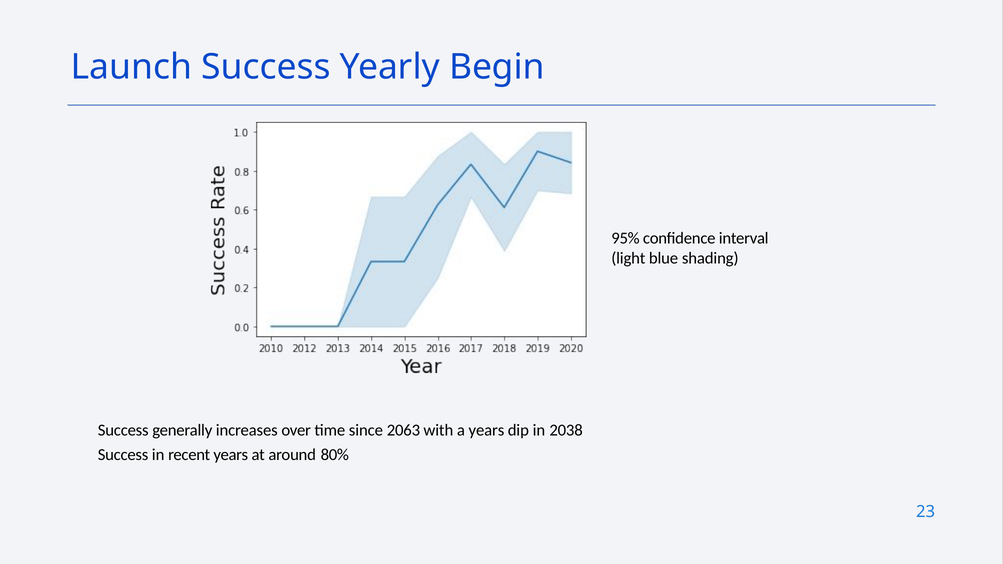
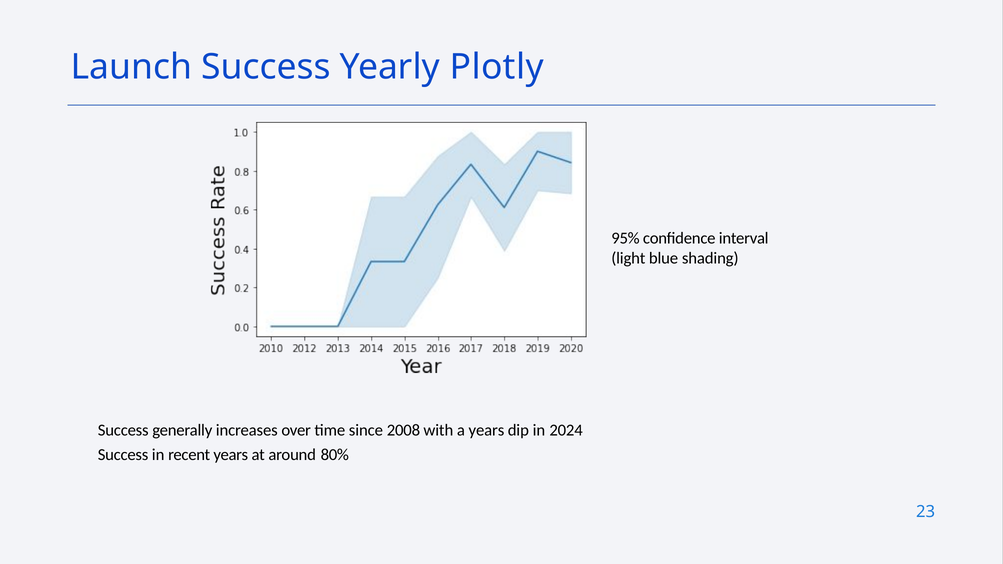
Begin: Begin -> Plotly
2063: 2063 -> 2008
2038: 2038 -> 2024
